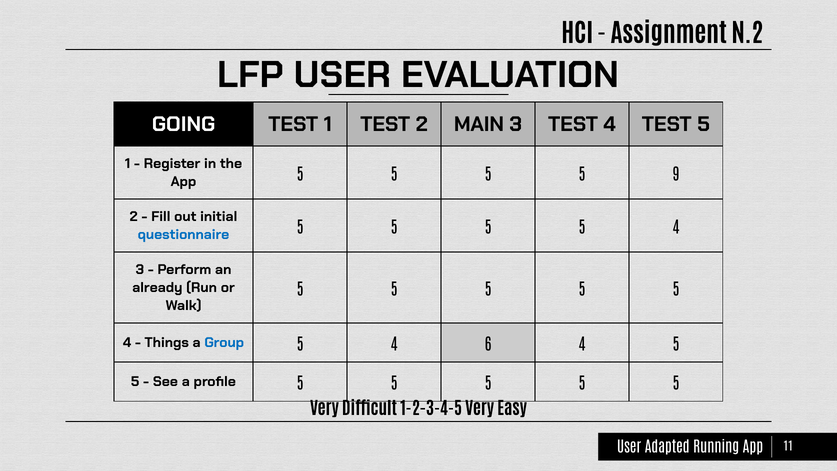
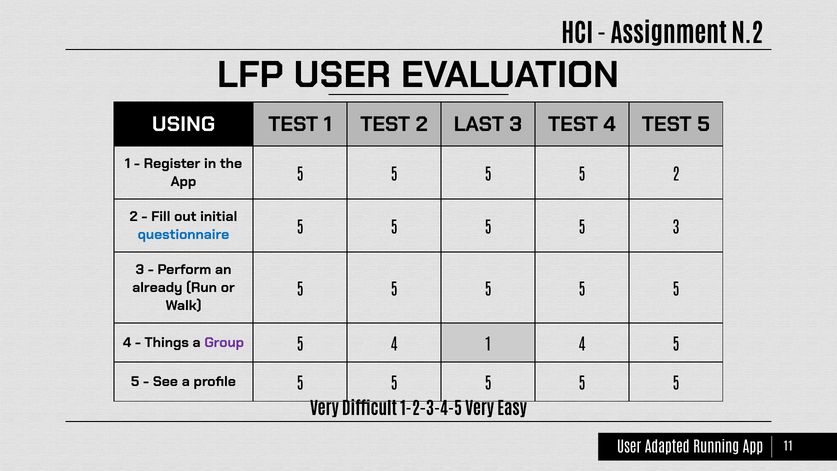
GOING: GOING -> USING
MAIN: MAIN -> LAST
5 9: 9 -> 2
4 at (676, 228): 4 -> 3
Group colour: blue -> purple
4 6: 6 -> 1
